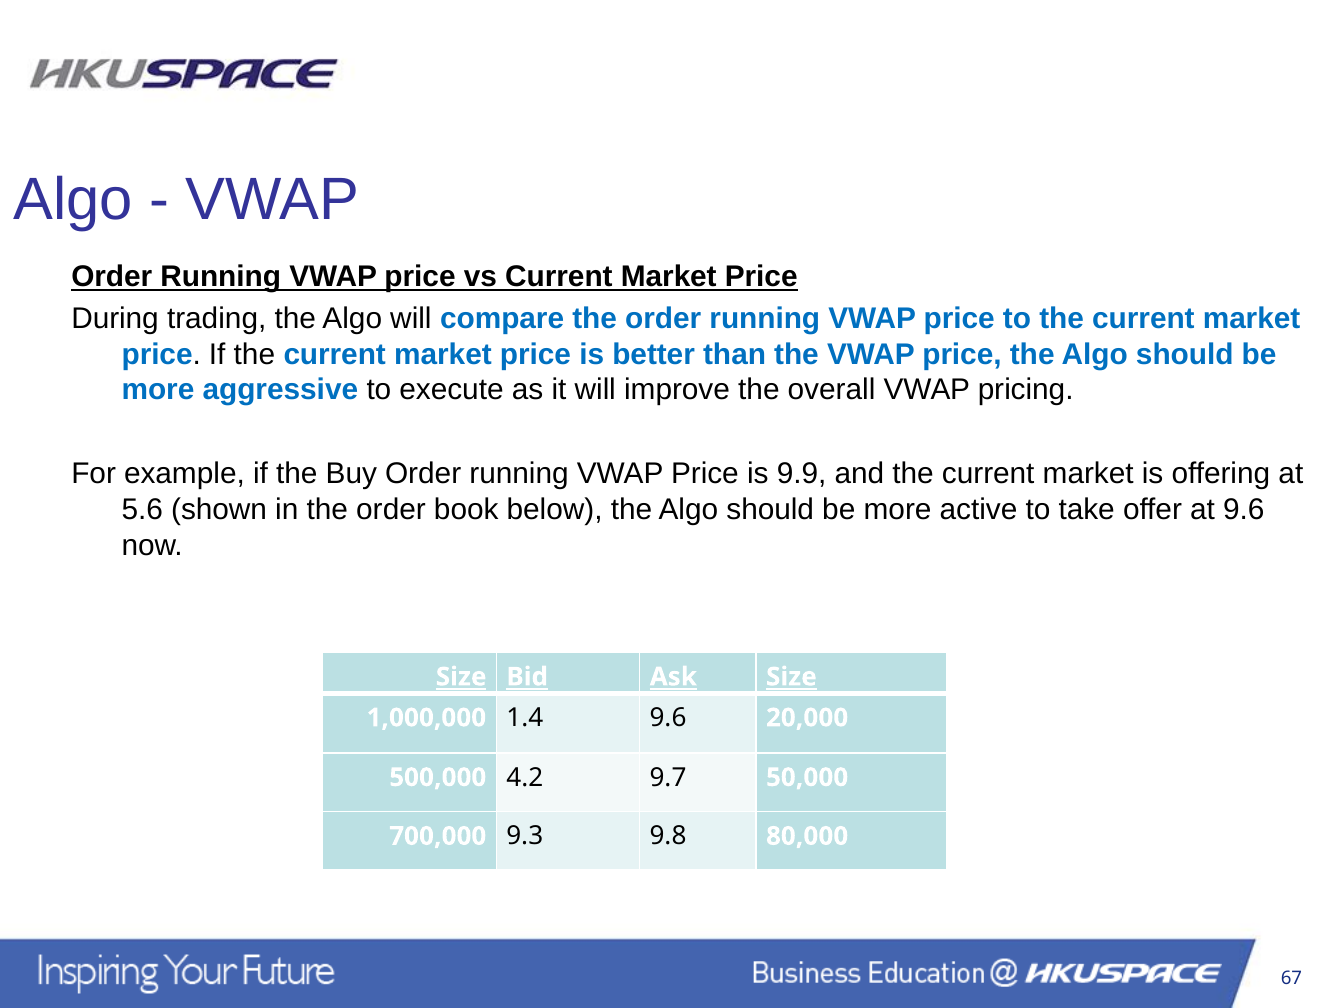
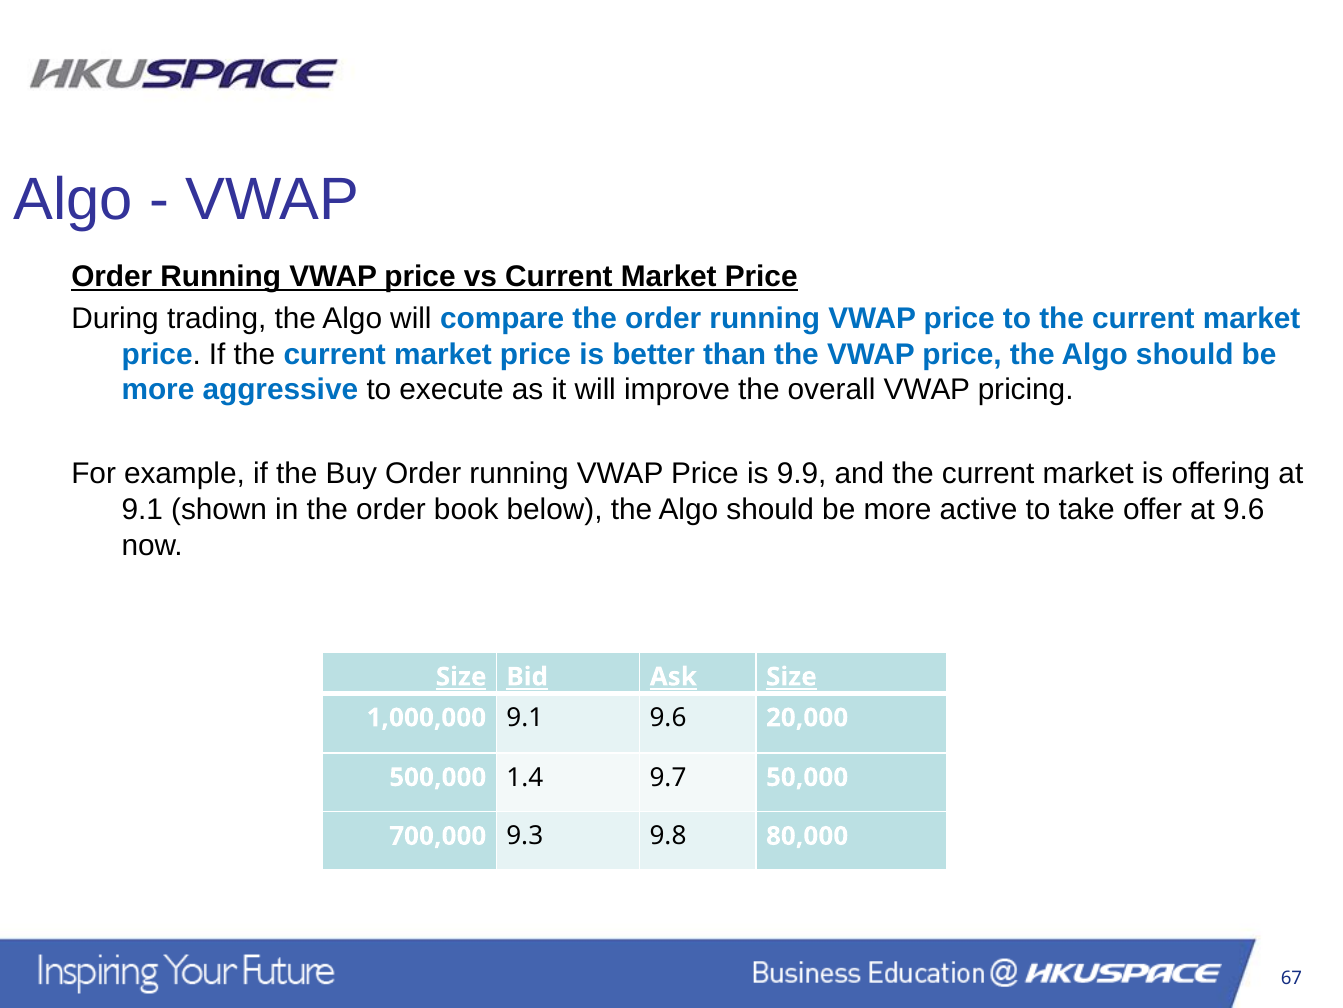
5.6 at (142, 509): 5.6 -> 9.1
1,000,000 1.4: 1.4 -> 9.1
4.2: 4.2 -> 1.4
